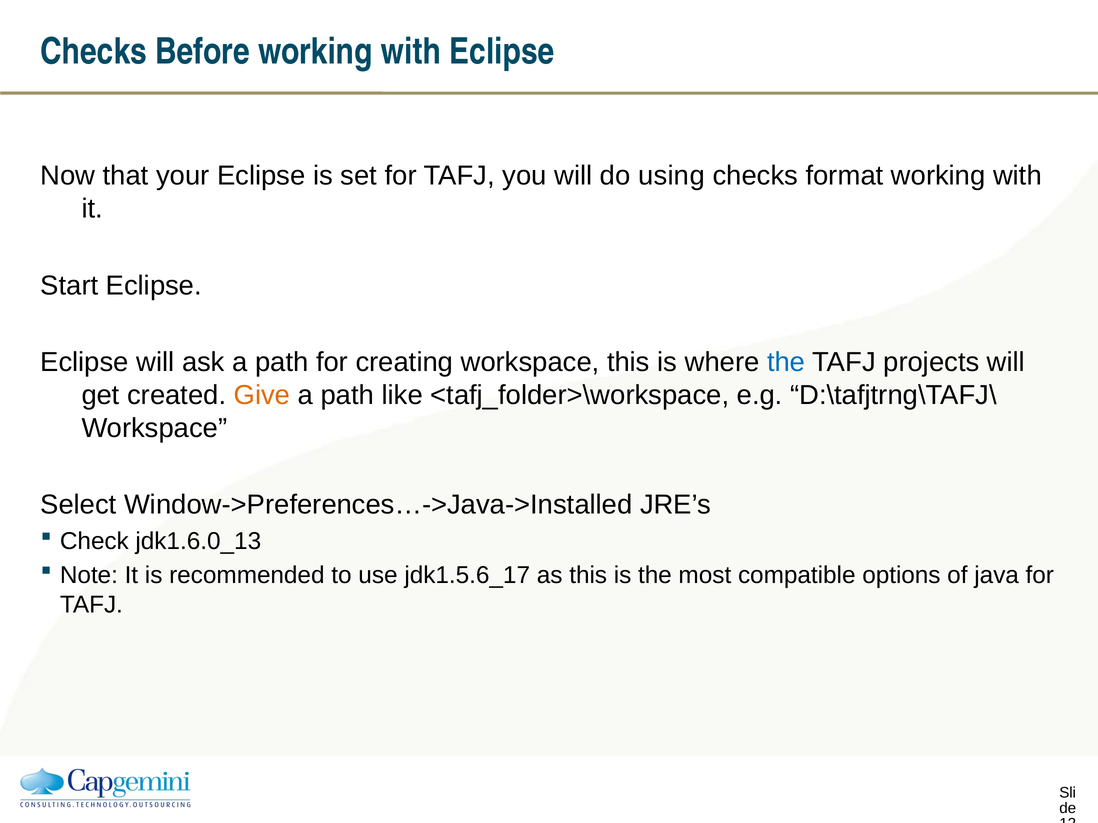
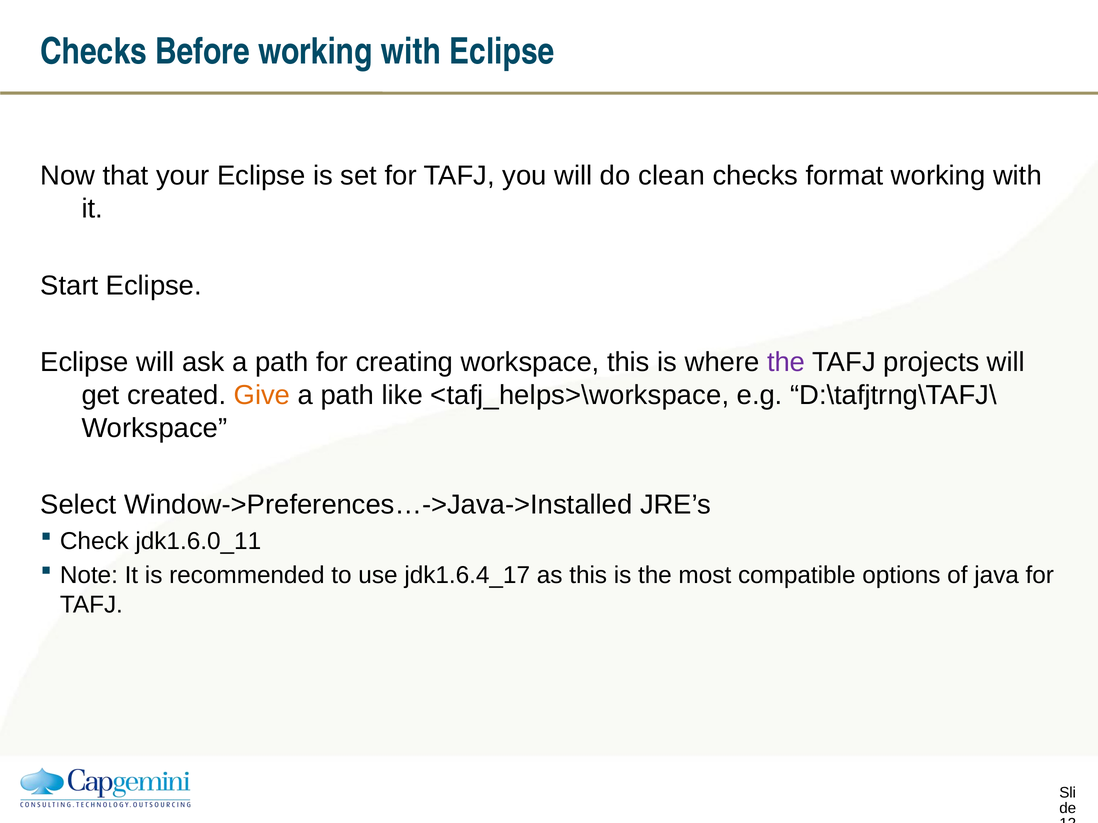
using: using -> clean
the at (786, 362) colour: blue -> purple
<tafj_folder>\workspace: <tafj_folder>\workspace -> <tafj_helps>\workspace
jdk1.6.0_13: jdk1.6.0_13 -> jdk1.6.0_11
jdk1.5.6_17: jdk1.5.6_17 -> jdk1.6.4_17
